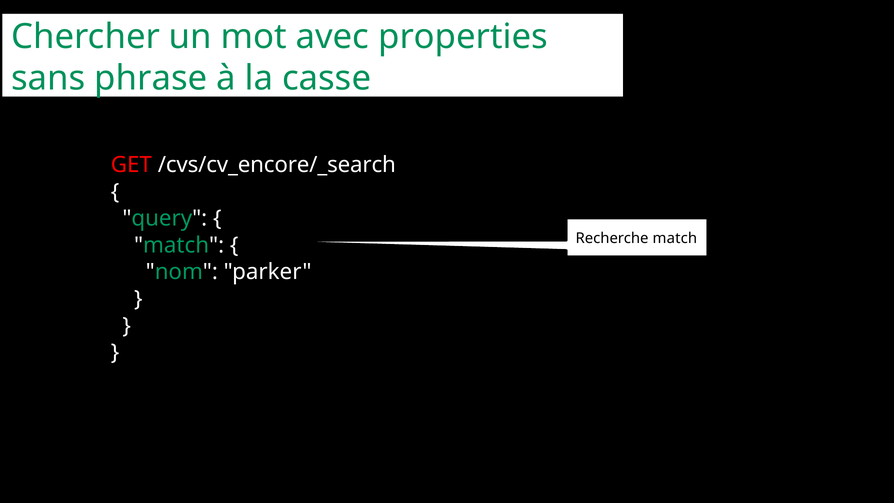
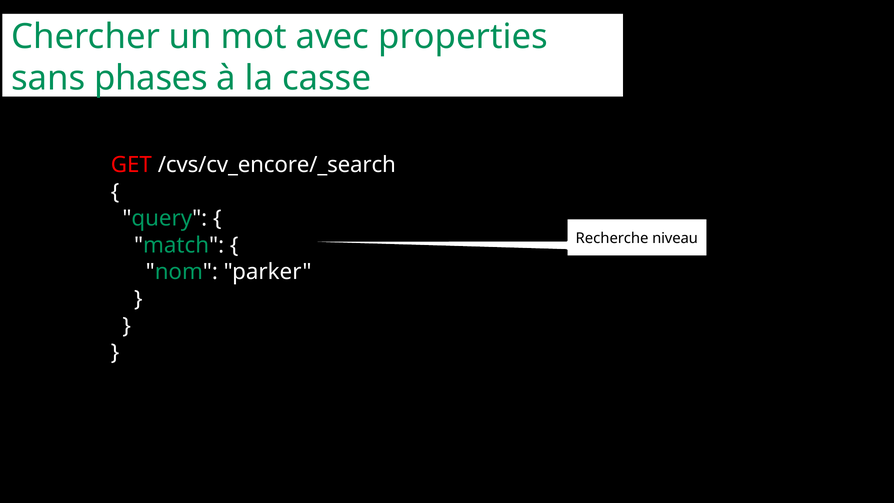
phrase: phrase -> phases
Recherche match: match -> niveau
